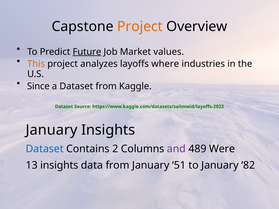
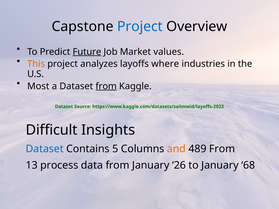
Project at (140, 27) colour: orange -> blue
Since: Since -> Most
from at (106, 86) underline: none -> present
January at (52, 130): January -> Difficult
2: 2 -> 5
and colour: purple -> orange
489 Were: Were -> From
13 insights: insights -> process
51: 51 -> 26
82: 82 -> 68
